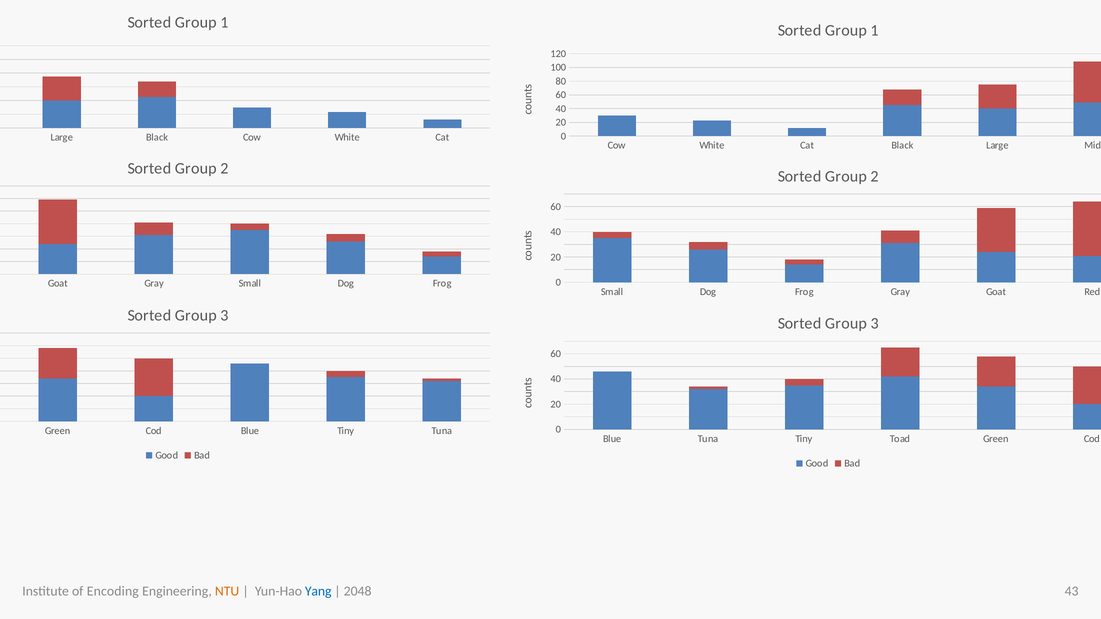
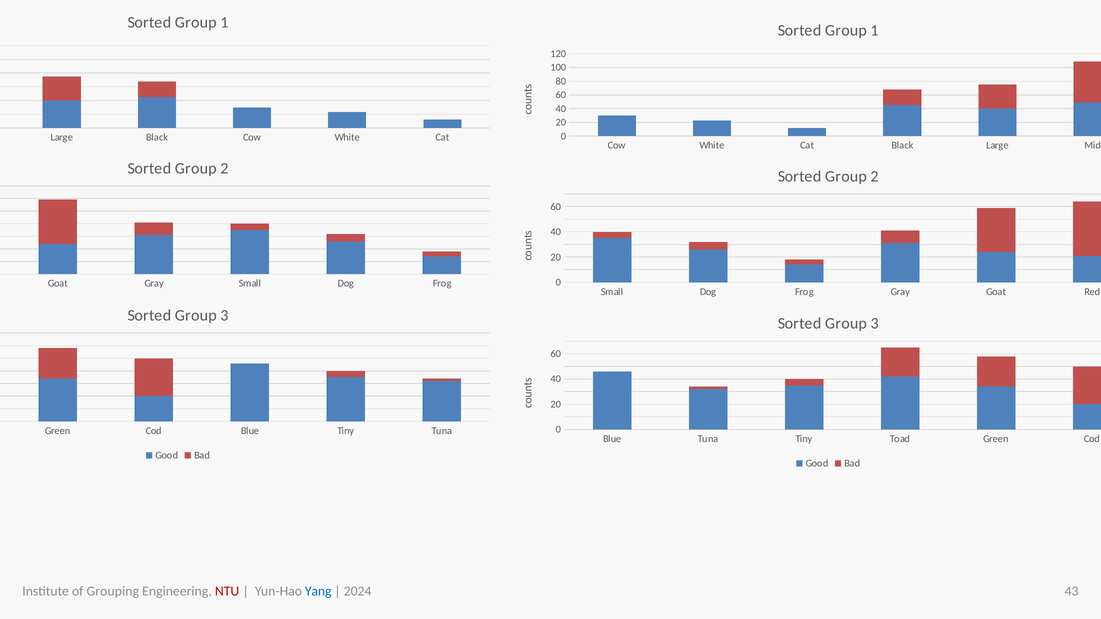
Encoding: Encoding -> Grouping
NTU colour: orange -> red
2048: 2048 -> 2024
